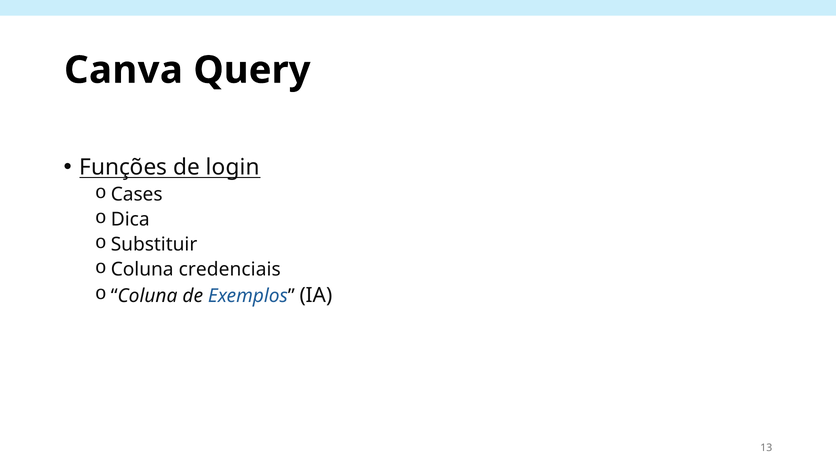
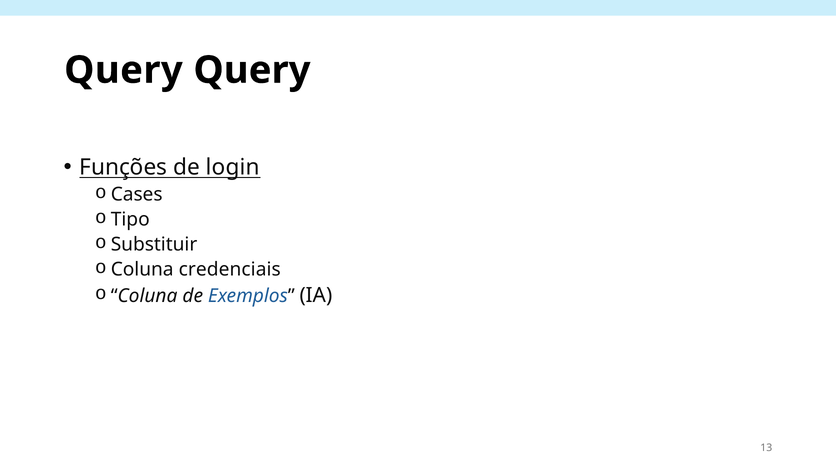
Canva at (123, 70): Canva -> Query
Dica: Dica -> Tipo
